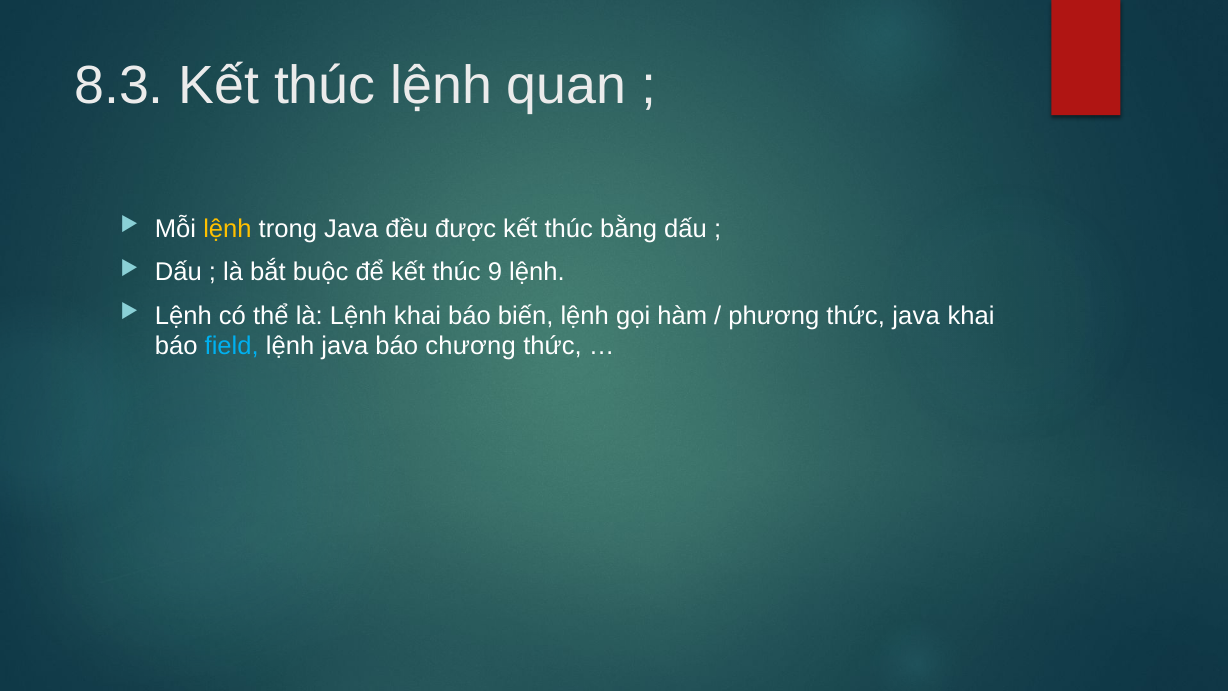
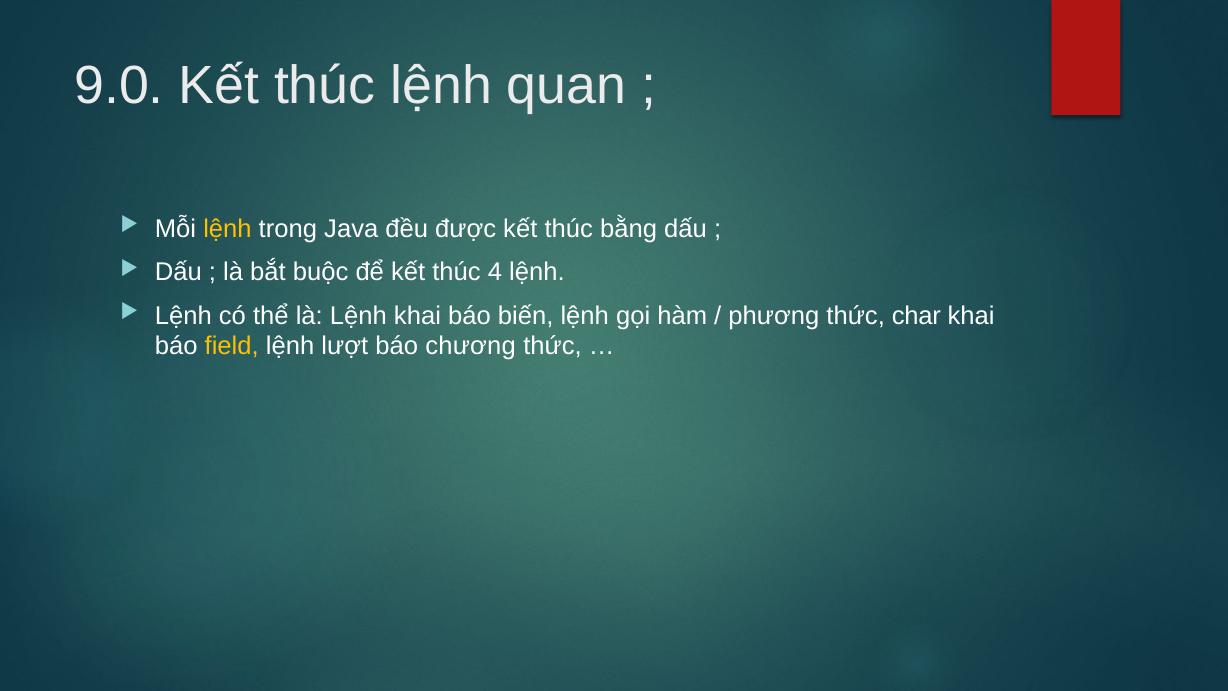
8.3: 8.3 -> 9.0
9: 9 -> 4
thức java: java -> char
field colour: light blue -> yellow
lệnh java: java -> lượt
